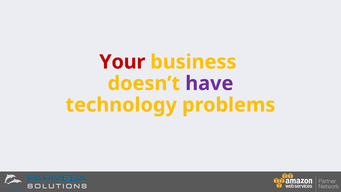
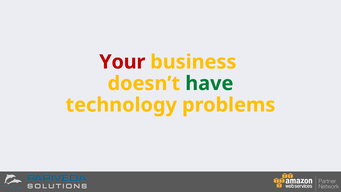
have colour: purple -> green
